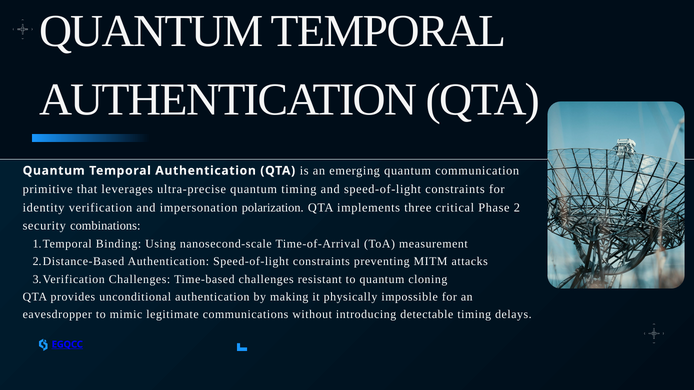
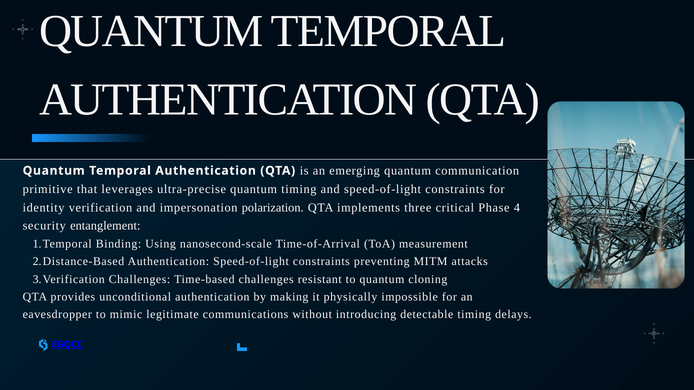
2: 2 -> 4
combinations: combinations -> entanglement
